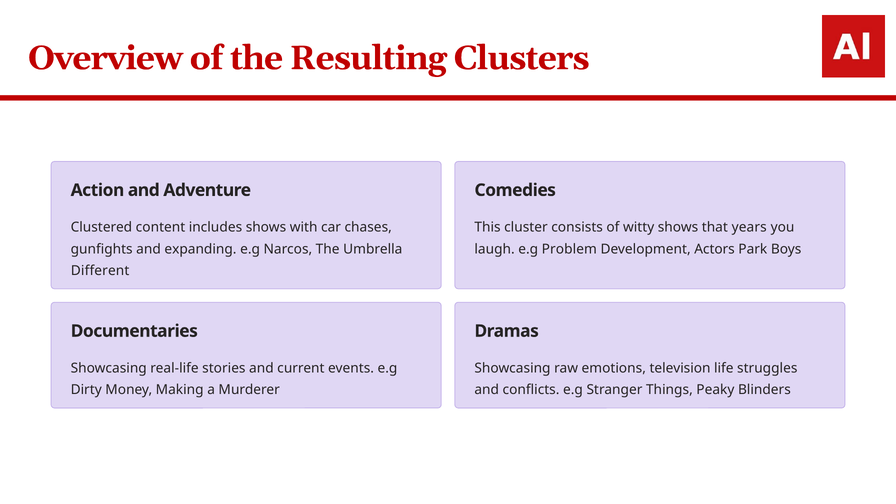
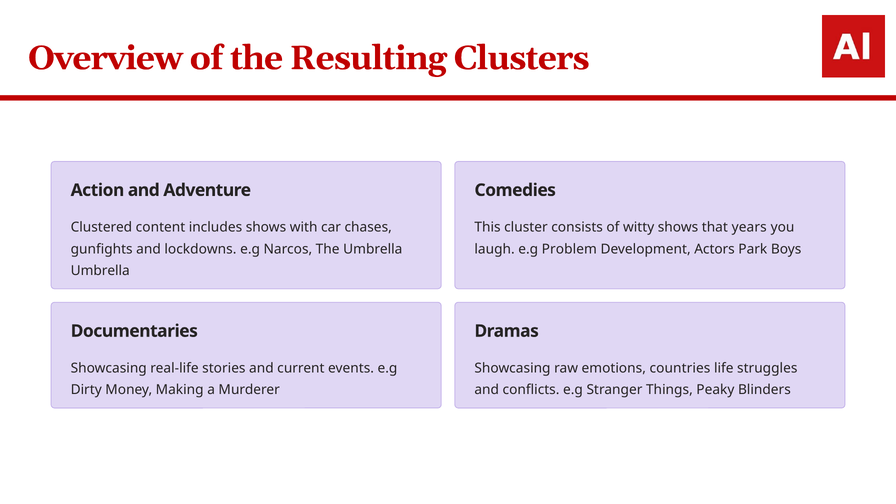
expanding: expanding -> lockdowns
Different at (100, 271): Different -> Umbrella
television: television -> countries
